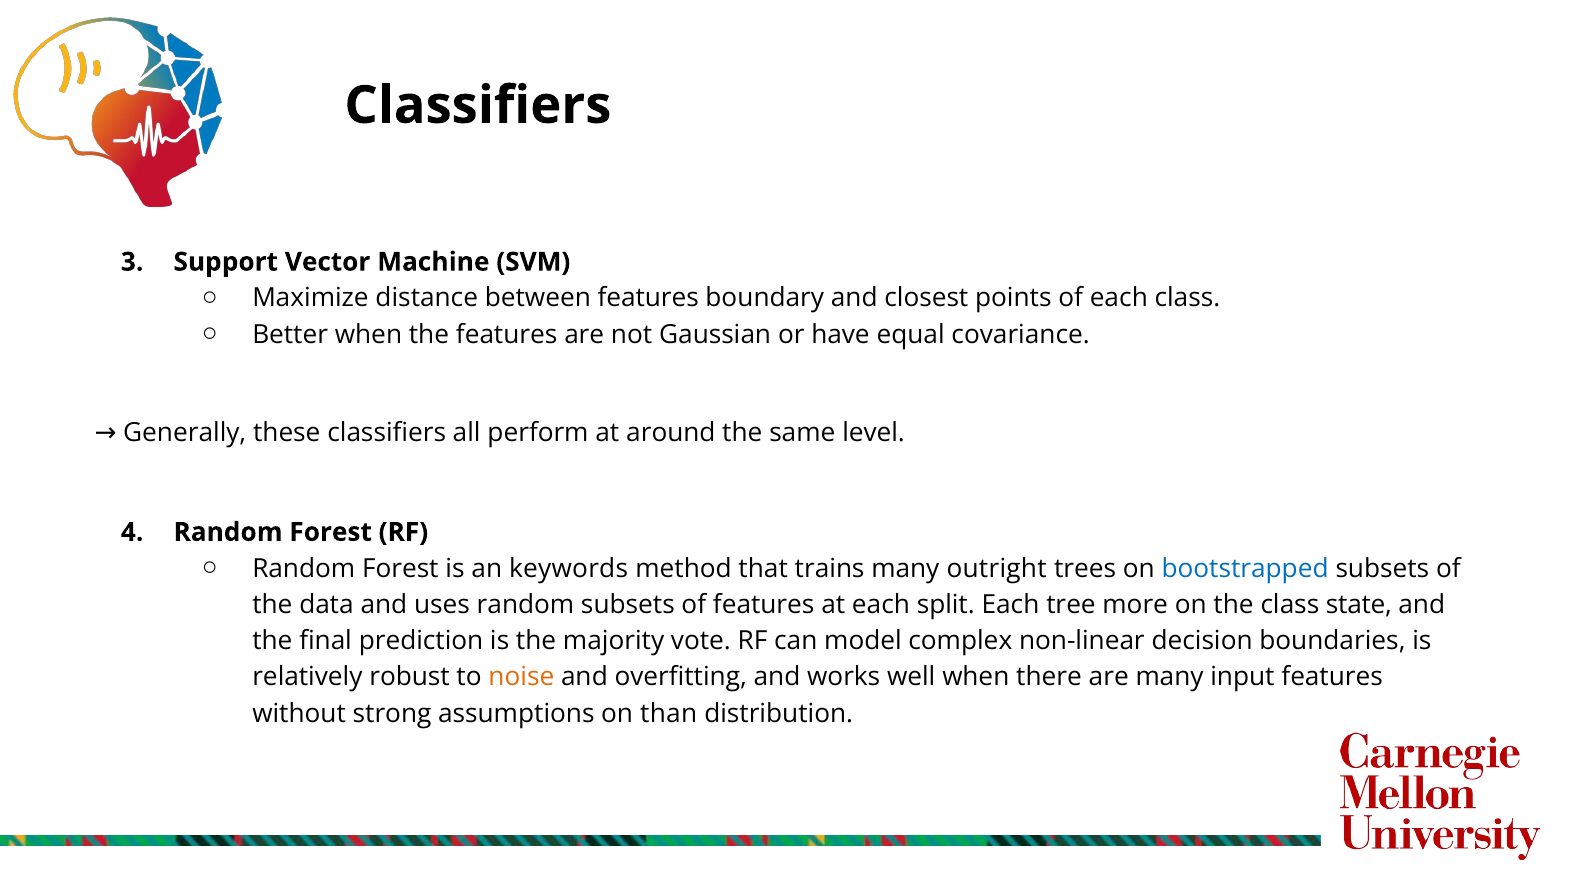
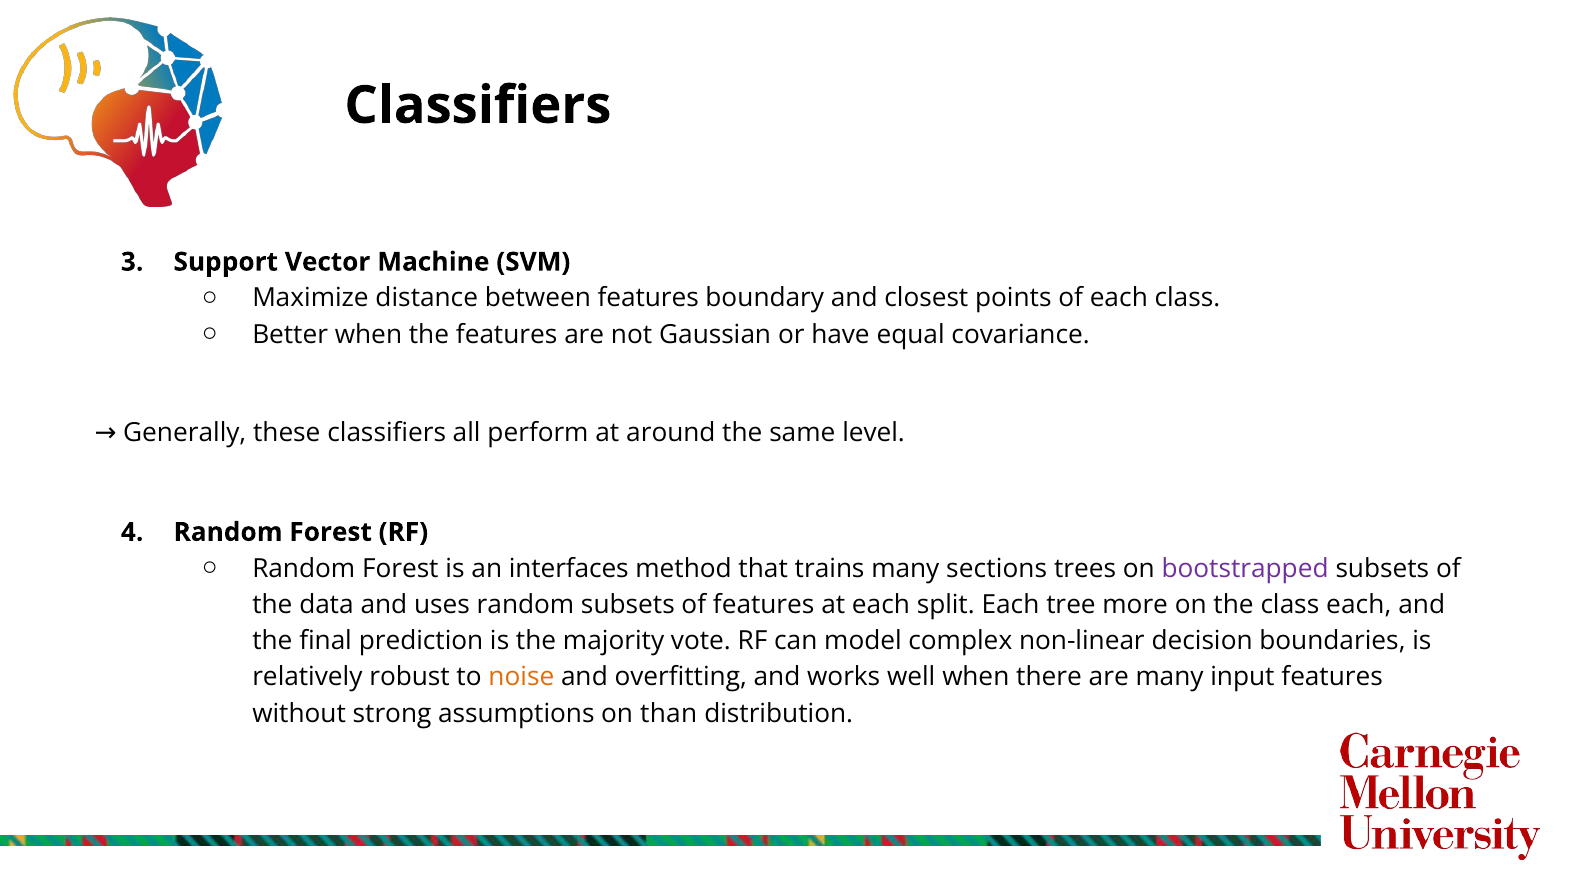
keywords: keywords -> interfaces
outright: outright -> sections
bootstrapped colour: blue -> purple
class state: state -> each
